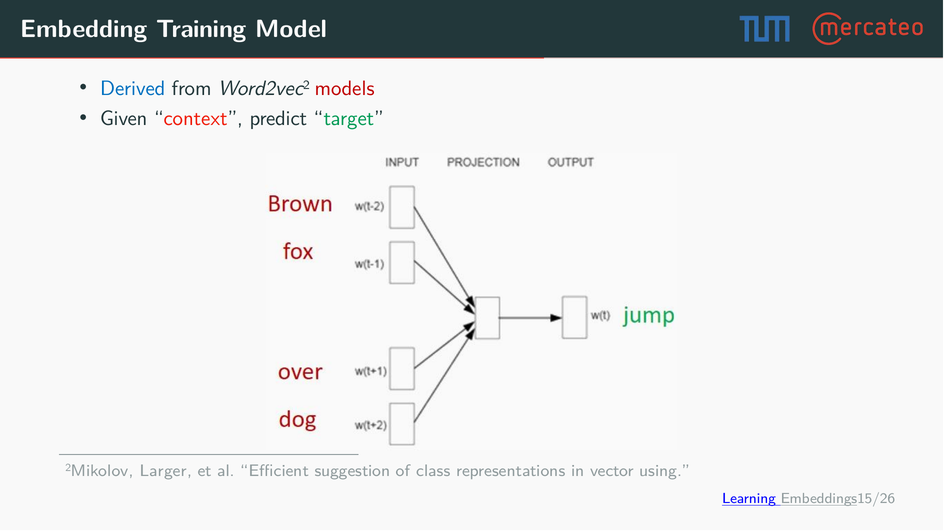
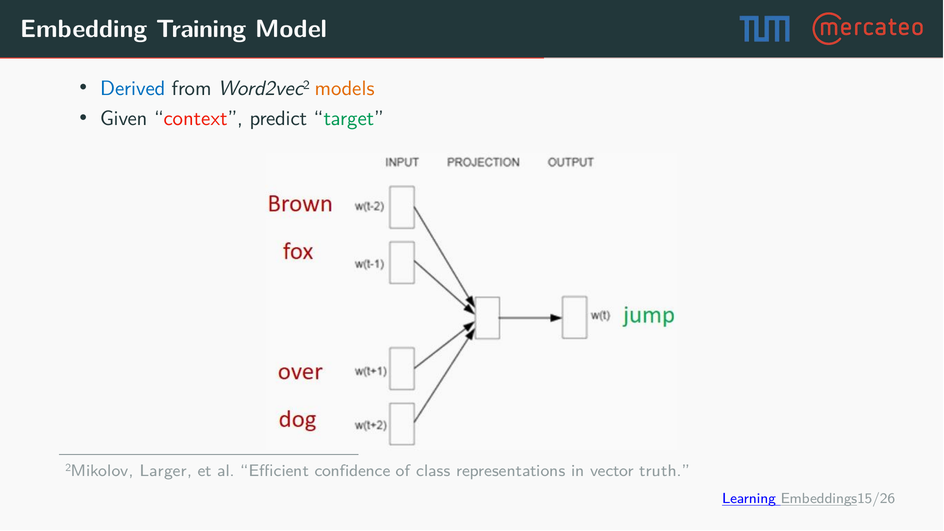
models colour: red -> orange
suggestion: suggestion -> confidence
using: using -> truth
